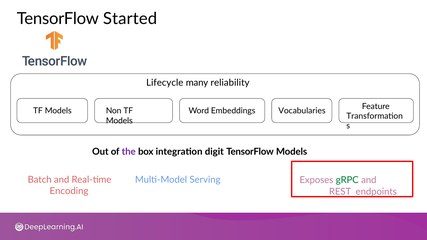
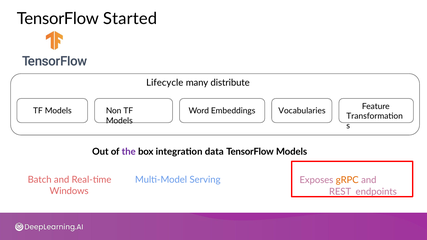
reliability: reliability -> distribute
digit: digit -> data
gRPC colour: green -> orange
Encoding: Encoding -> Windows
